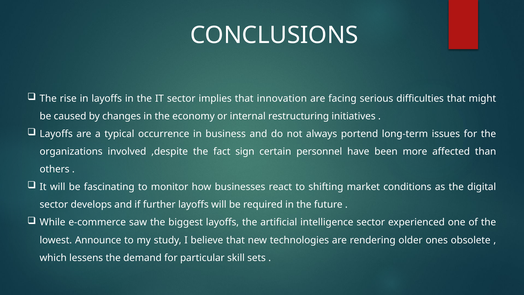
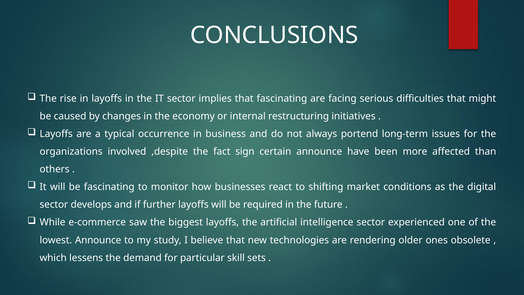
that innovation: innovation -> fascinating
certain personnel: personnel -> announce
